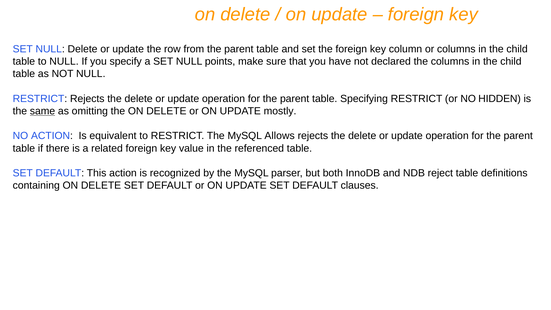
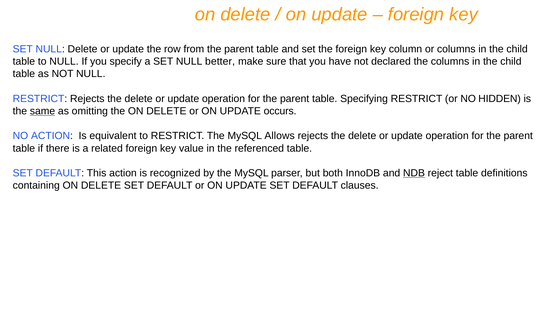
points: points -> better
mostly: mostly -> occurs
NDB underline: none -> present
